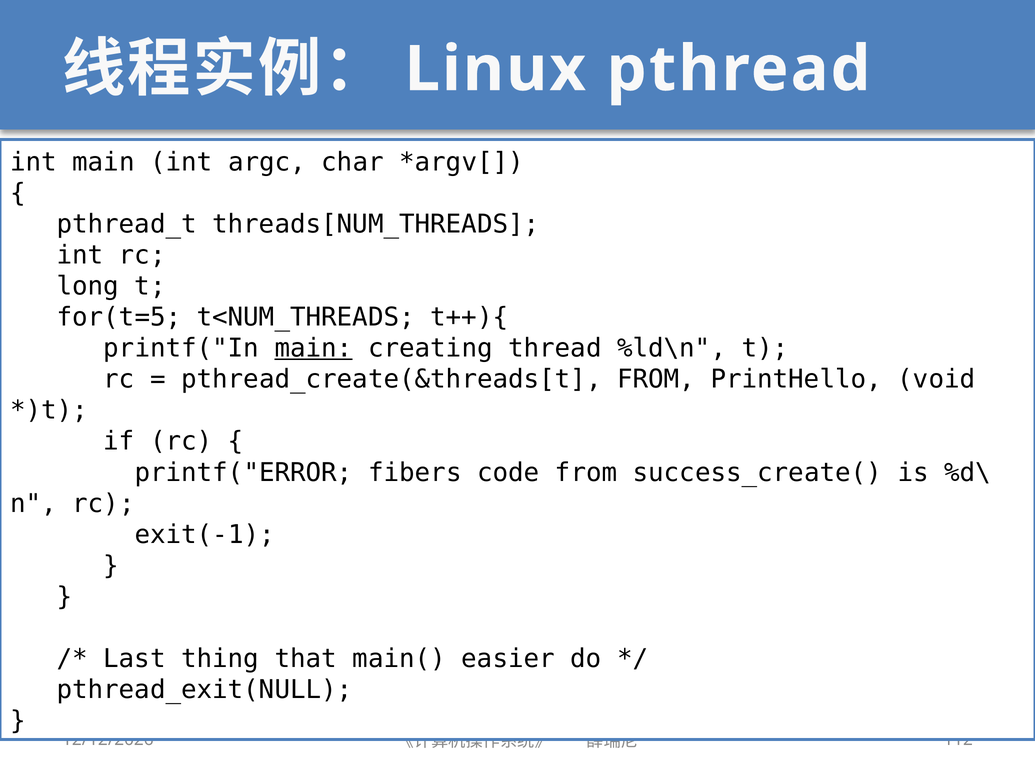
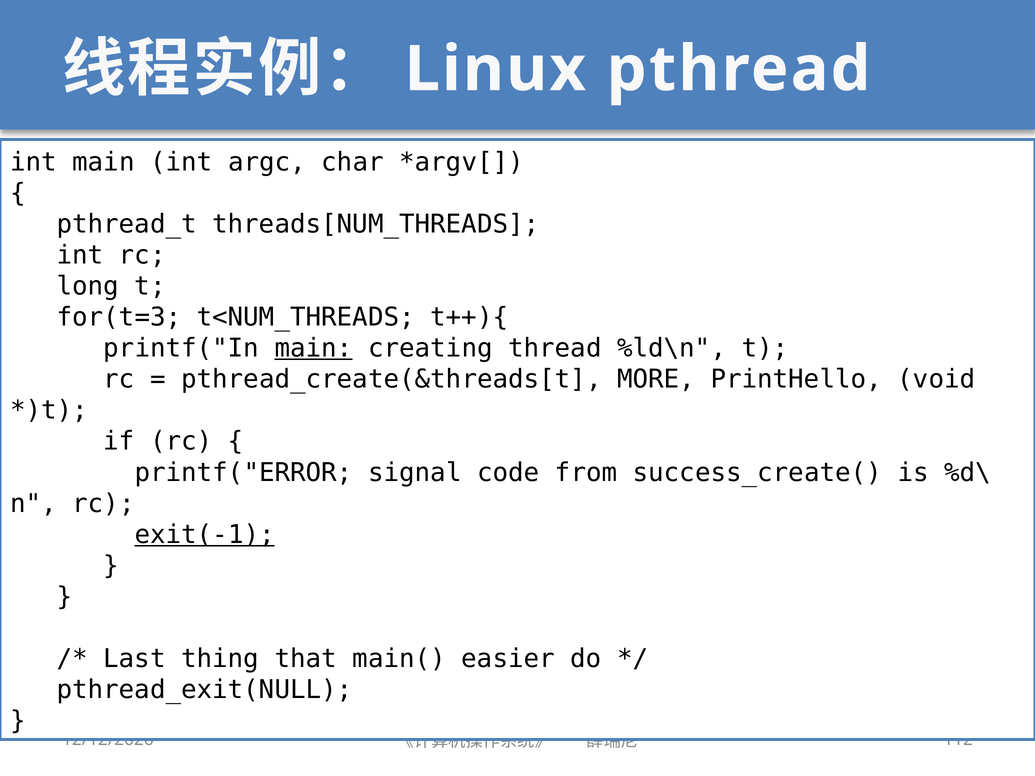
for(t=5: for(t=5 -> for(t=3
pthread_create(&threads[t FROM: FROM -> MORE
fibers: fibers -> signal
exit(-1 underline: none -> present
